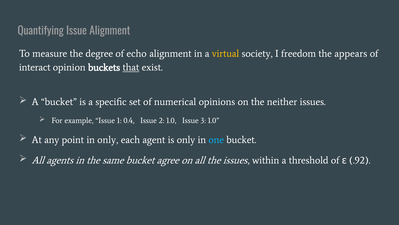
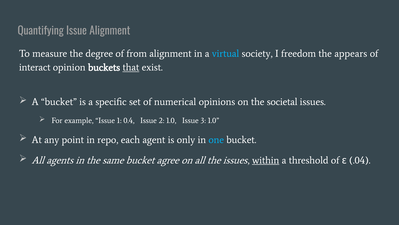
echo: echo -> from
virtual colour: yellow -> light blue
neither: neither -> societal
in only: only -> repo
within underline: none -> present
.92: .92 -> .04
